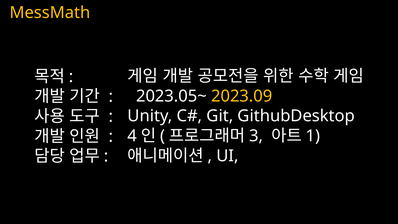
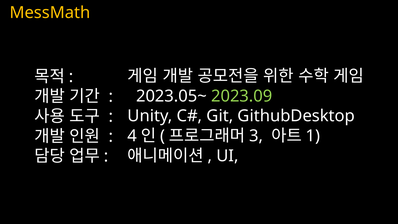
2023.09 colour: yellow -> light green
